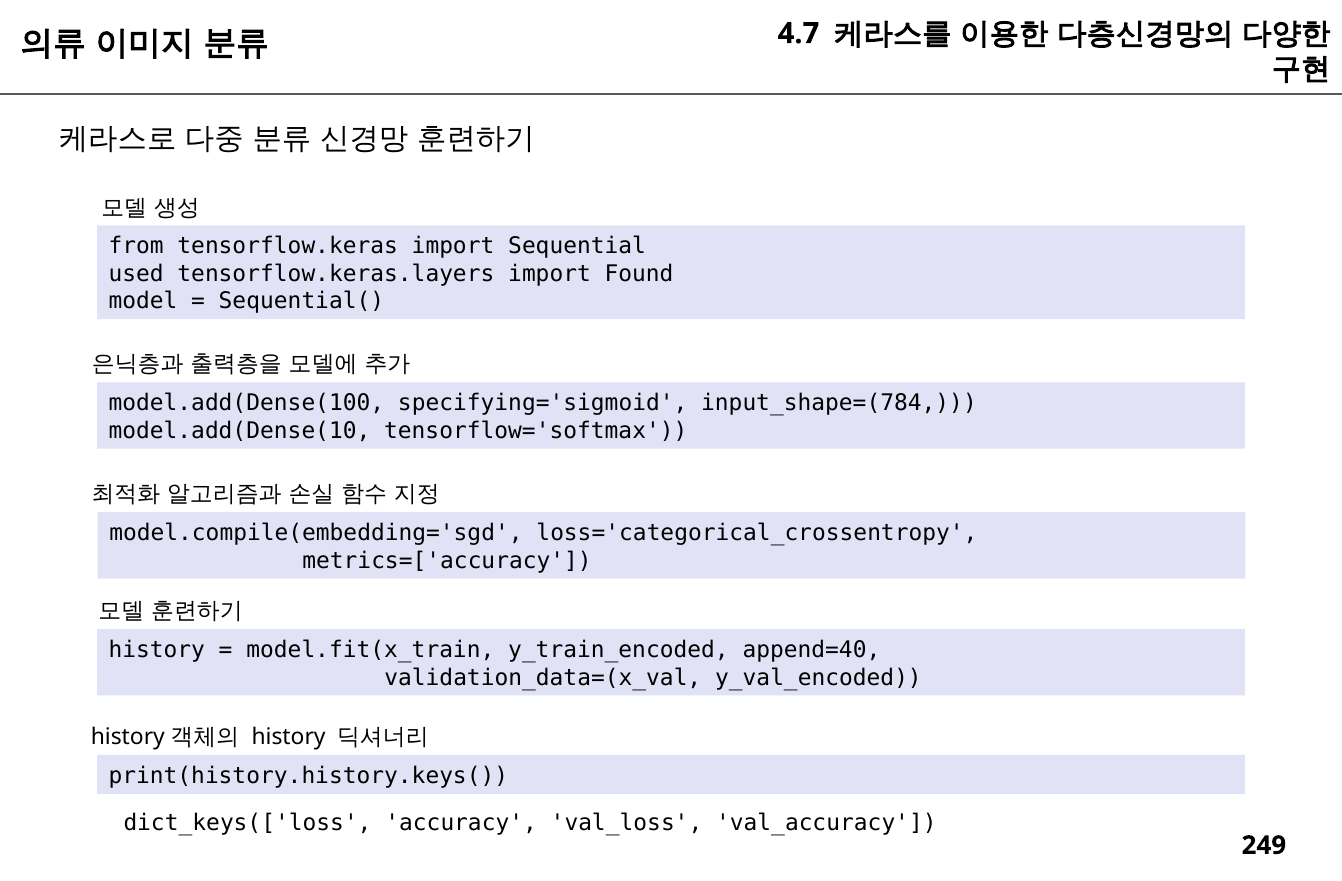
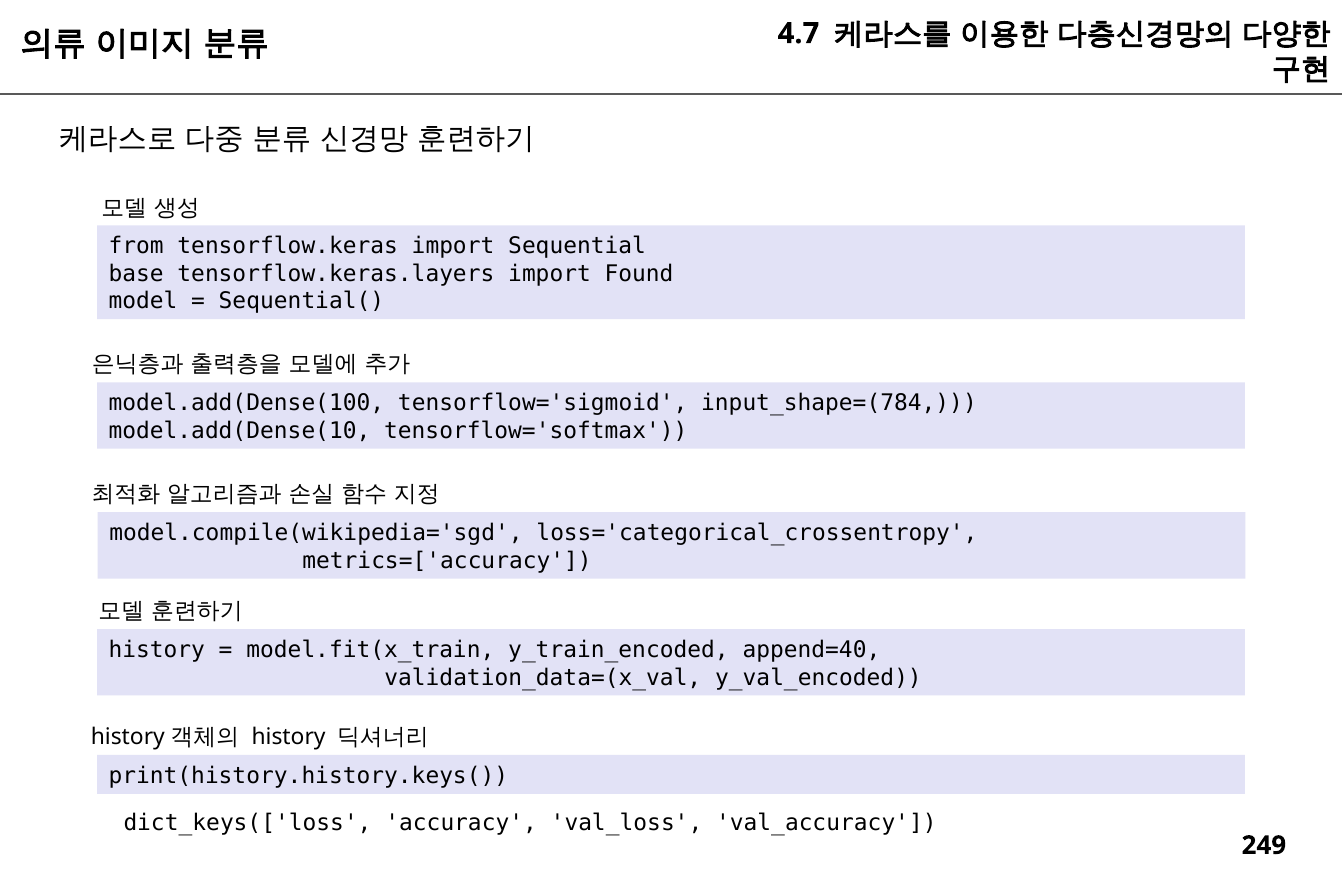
used: used -> base
specifying='sigmoid: specifying='sigmoid -> tensorflow='sigmoid
model.compile(embedding='sgd: model.compile(embedding='sgd -> model.compile(wikipedia='sgd
